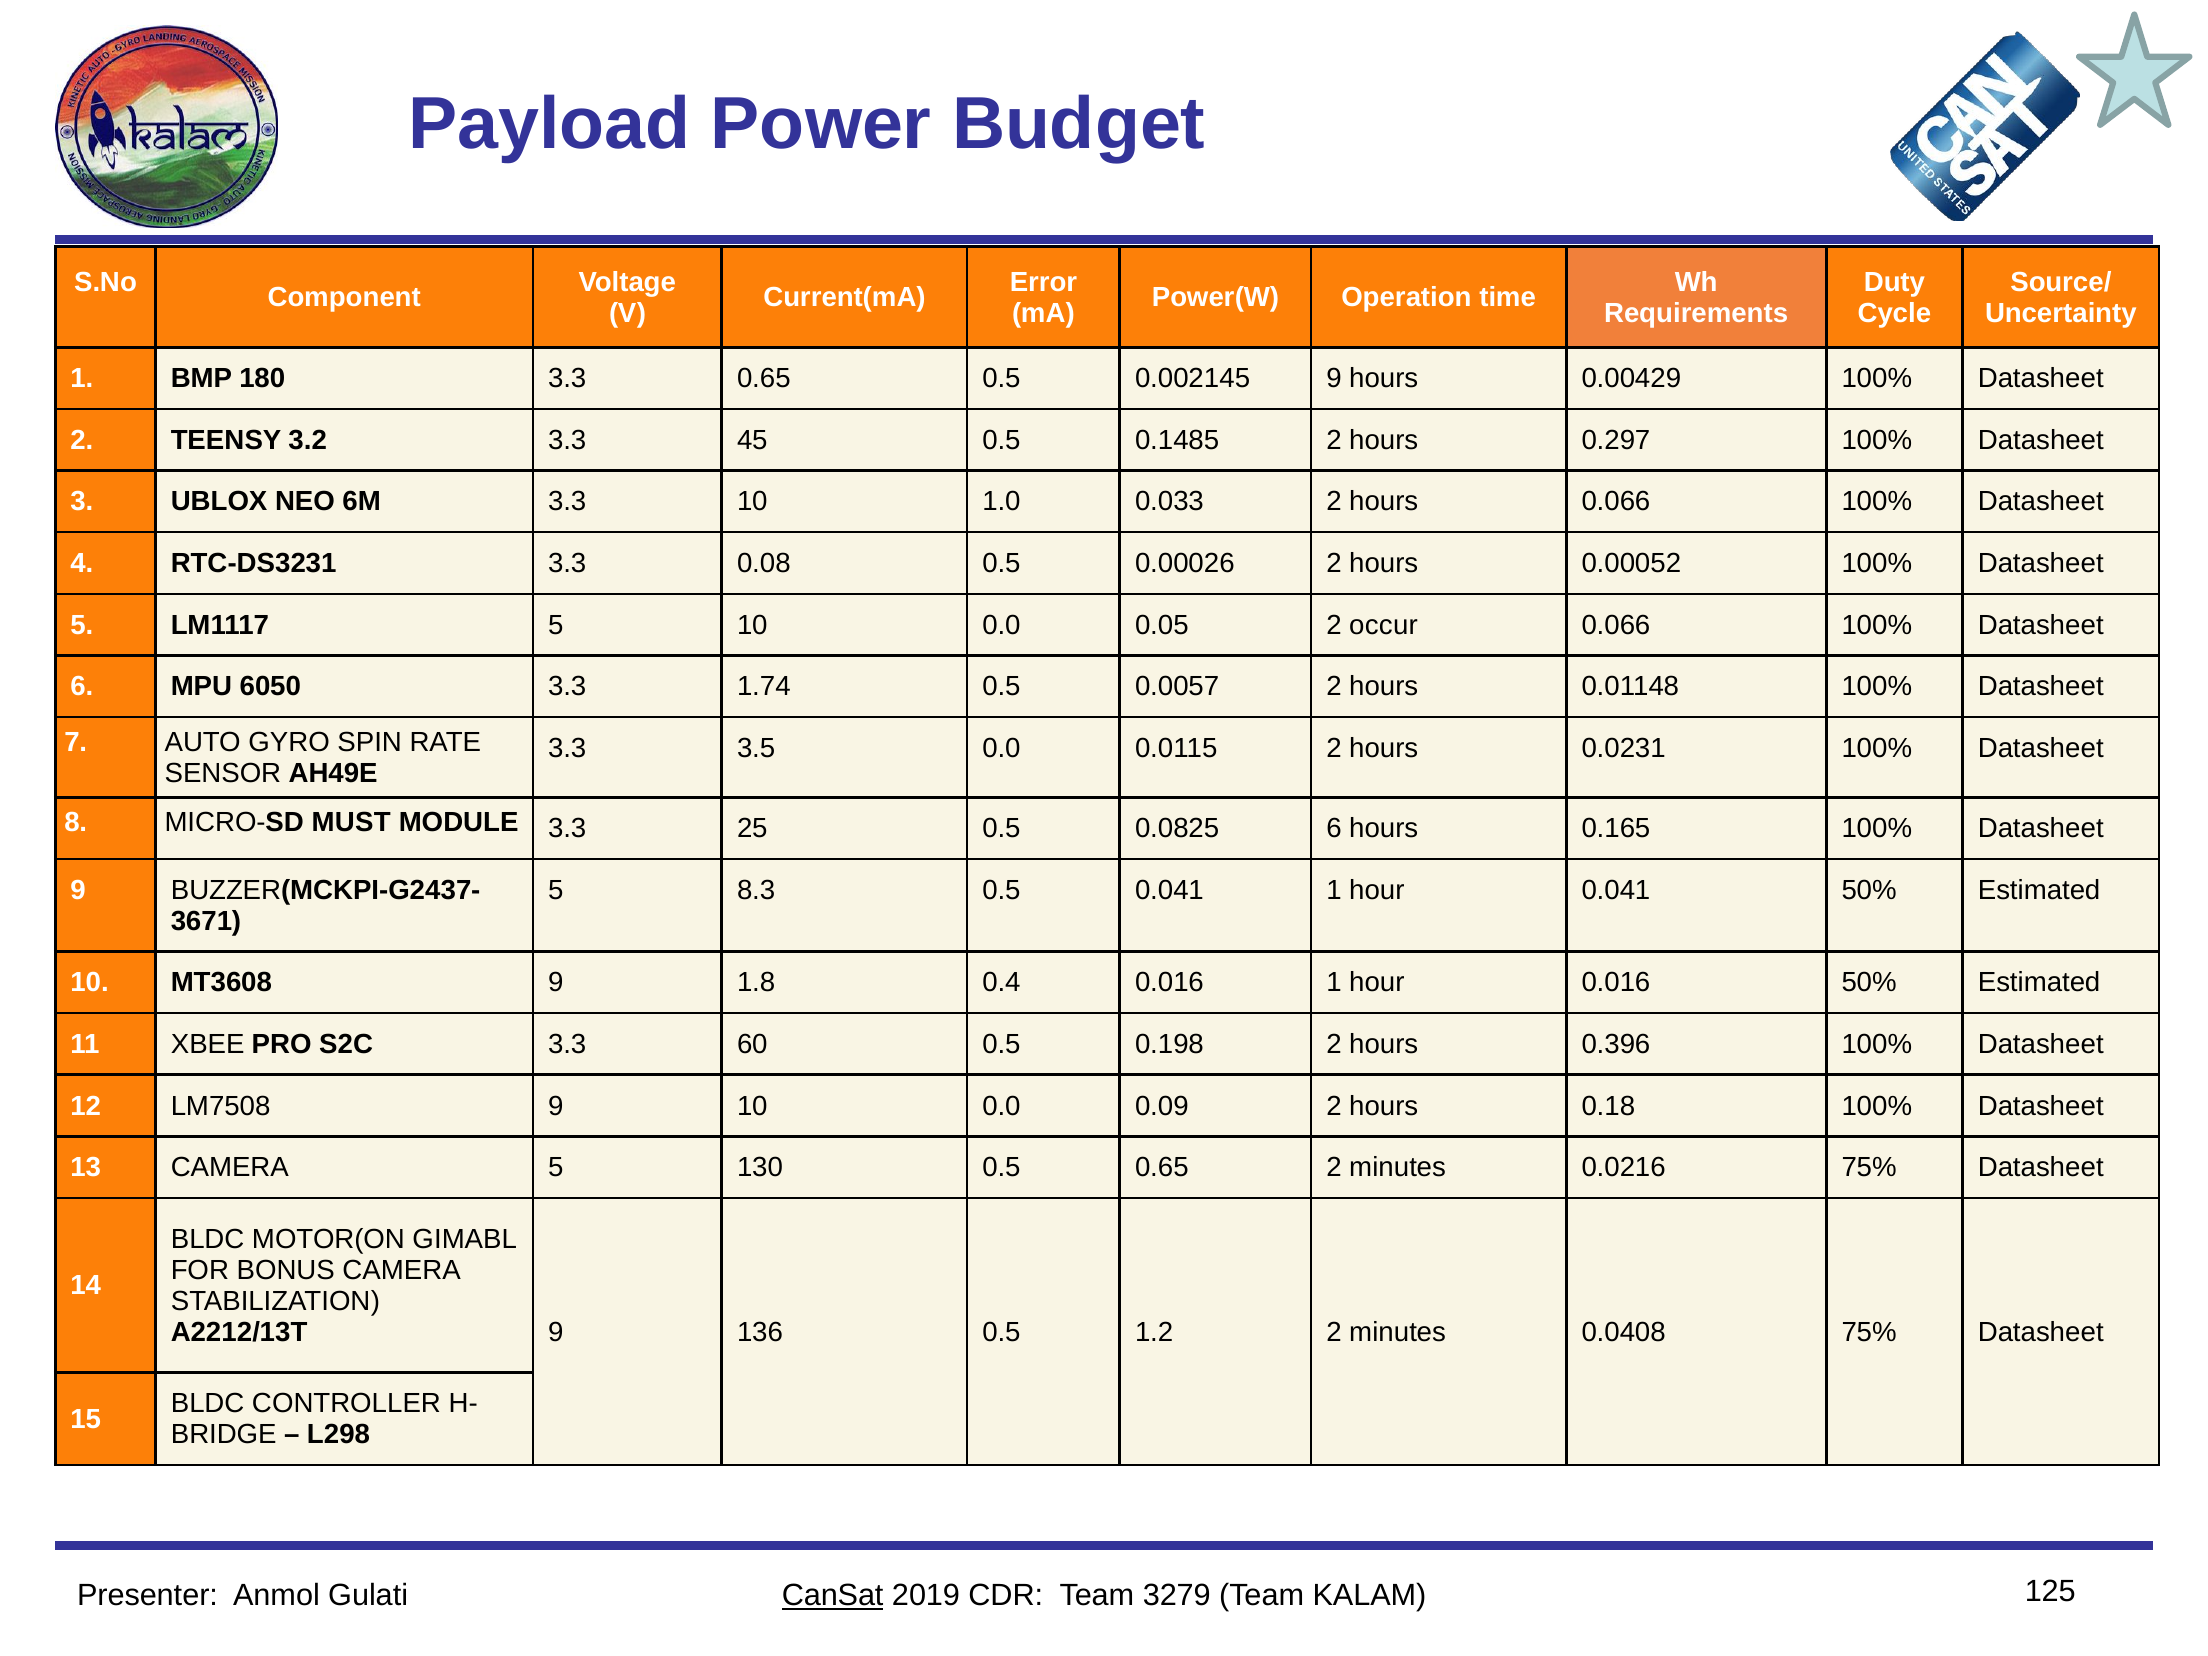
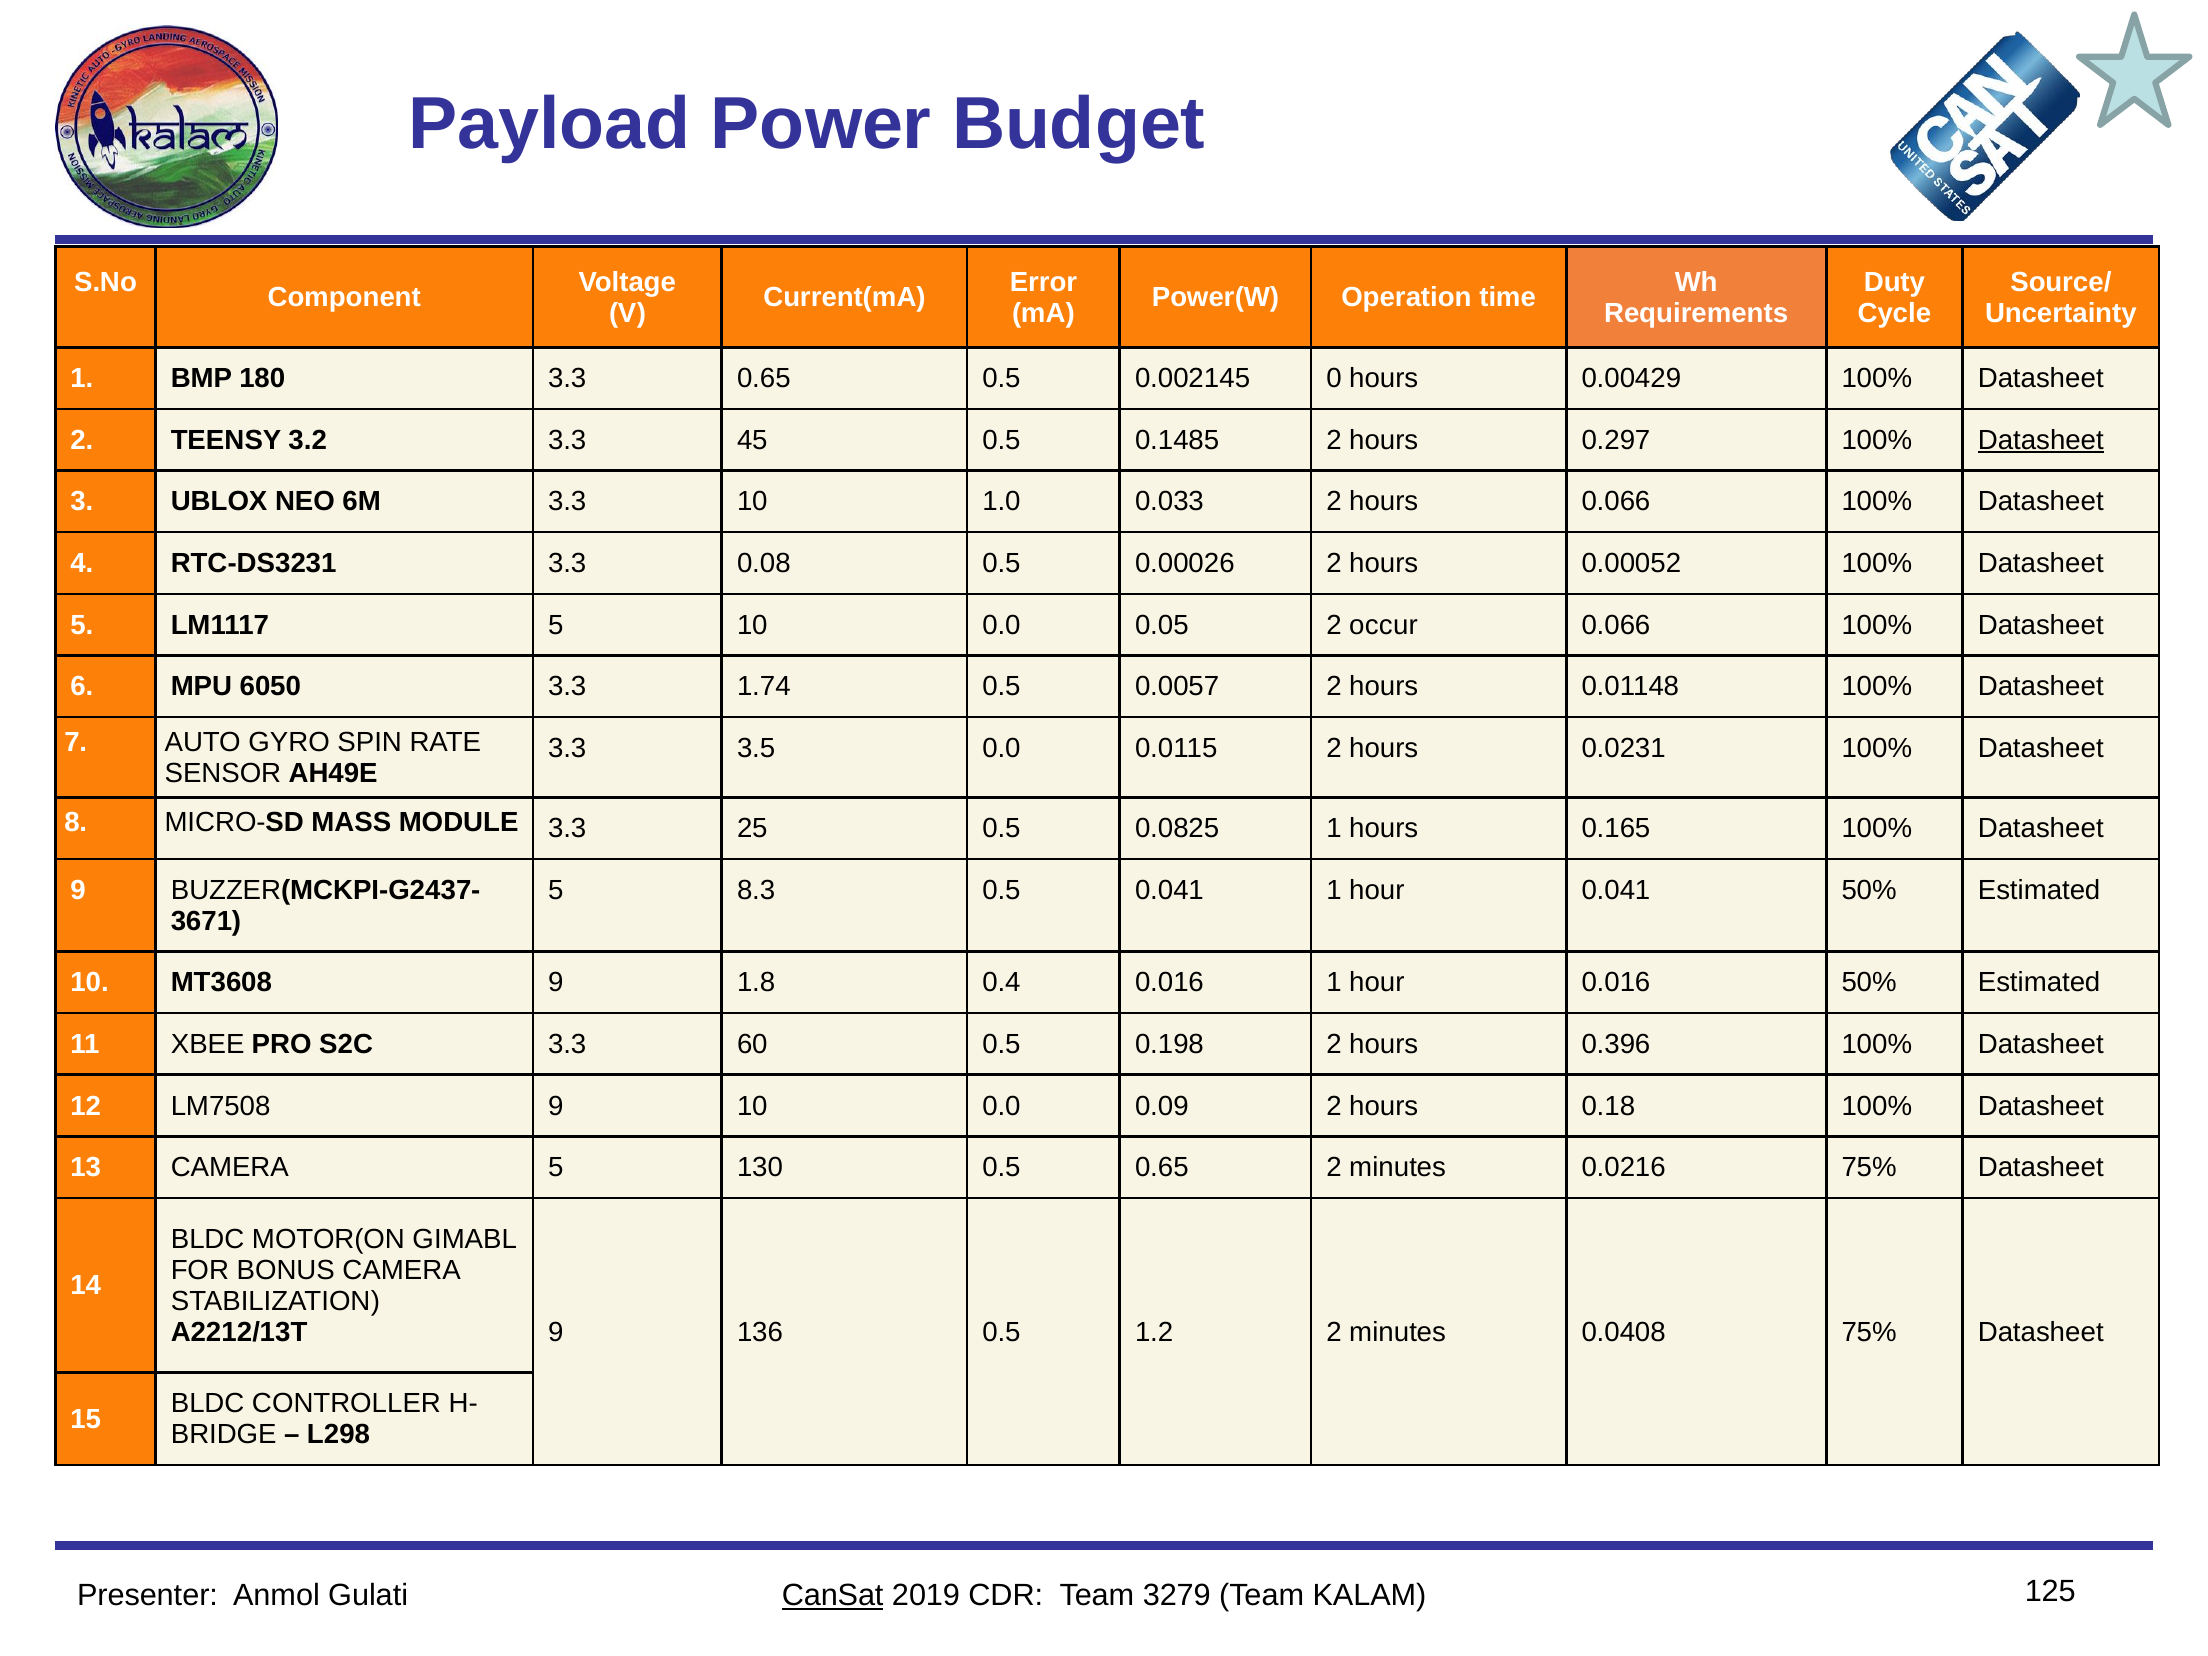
0.002145 9: 9 -> 0
Datasheet at (2041, 440) underline: none -> present
MUST: MUST -> MASS
0.0825 6: 6 -> 1
